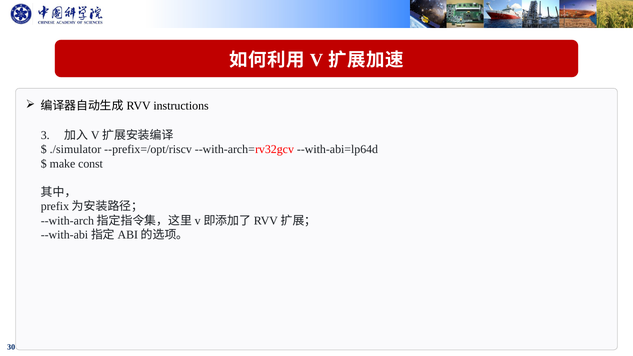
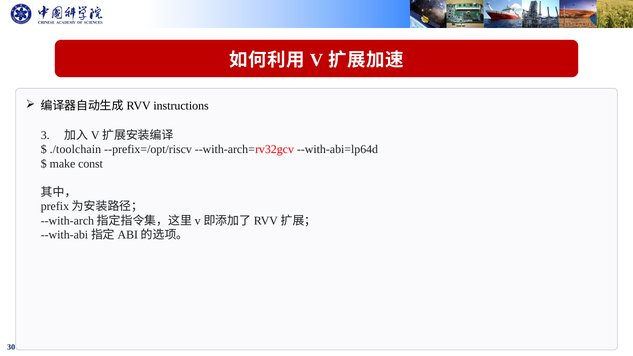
./simulator: ./simulator -> ./toolchain
